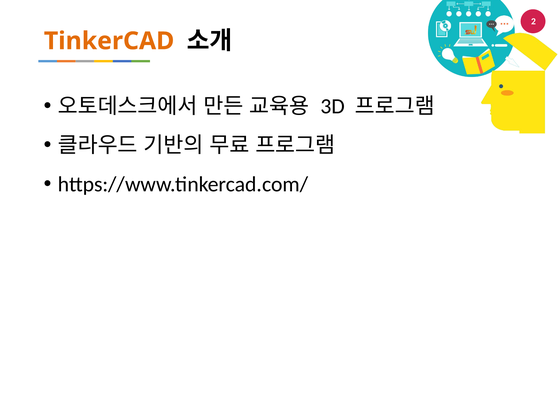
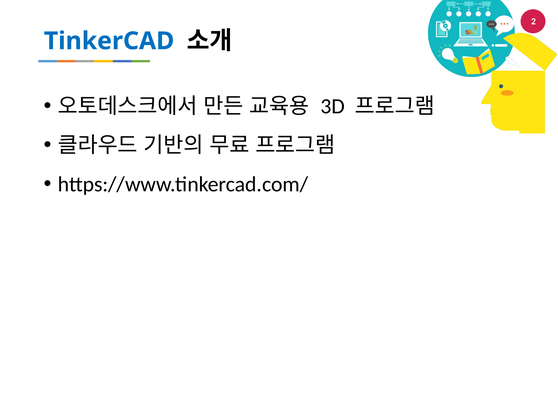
TinkerCAD colour: orange -> blue
